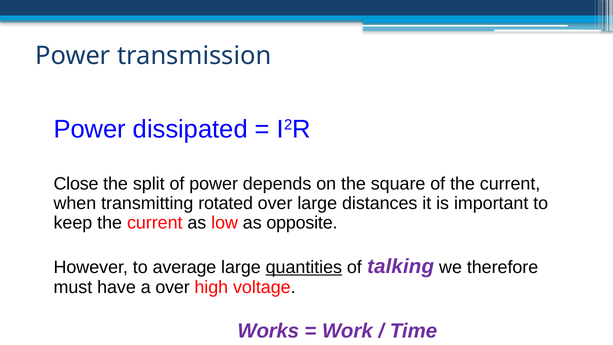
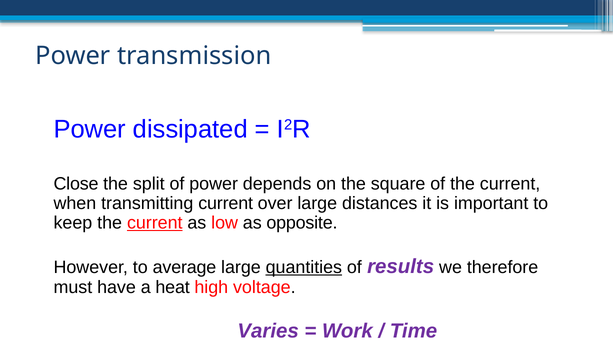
transmitting rotated: rotated -> current
current at (155, 223) underline: none -> present
talking: talking -> results
a over: over -> heat
Works: Works -> Varies
